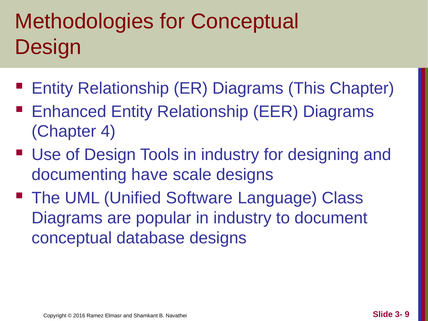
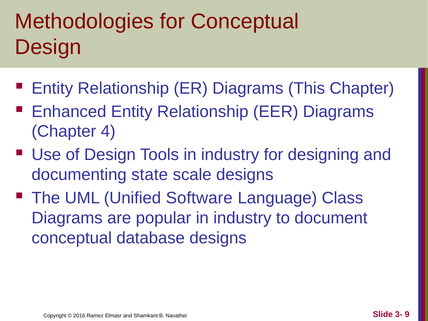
have: have -> state
